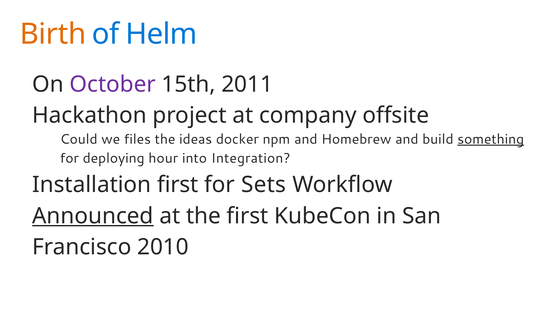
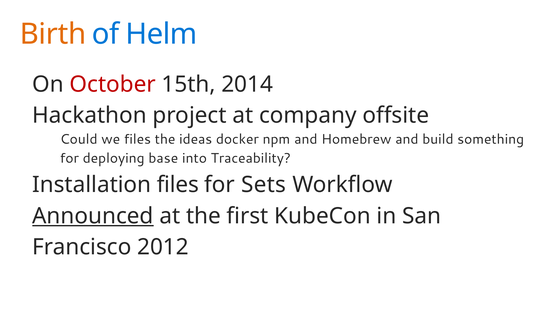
October colour: purple -> red
2011: 2011 -> 2014
something underline: present -> none
hour: hour -> base
Integration: Integration -> Traceability
Installation first: first -> files
2010: 2010 -> 2012
